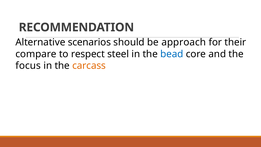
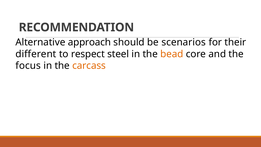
scenarios: scenarios -> approach
approach: approach -> scenarios
compare: compare -> different
bead colour: blue -> orange
